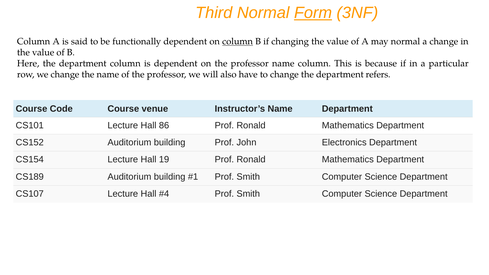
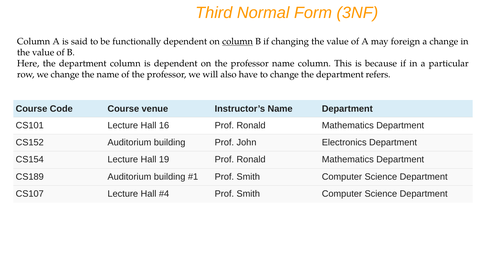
Form underline: present -> none
may normal: normal -> foreign
86: 86 -> 16
